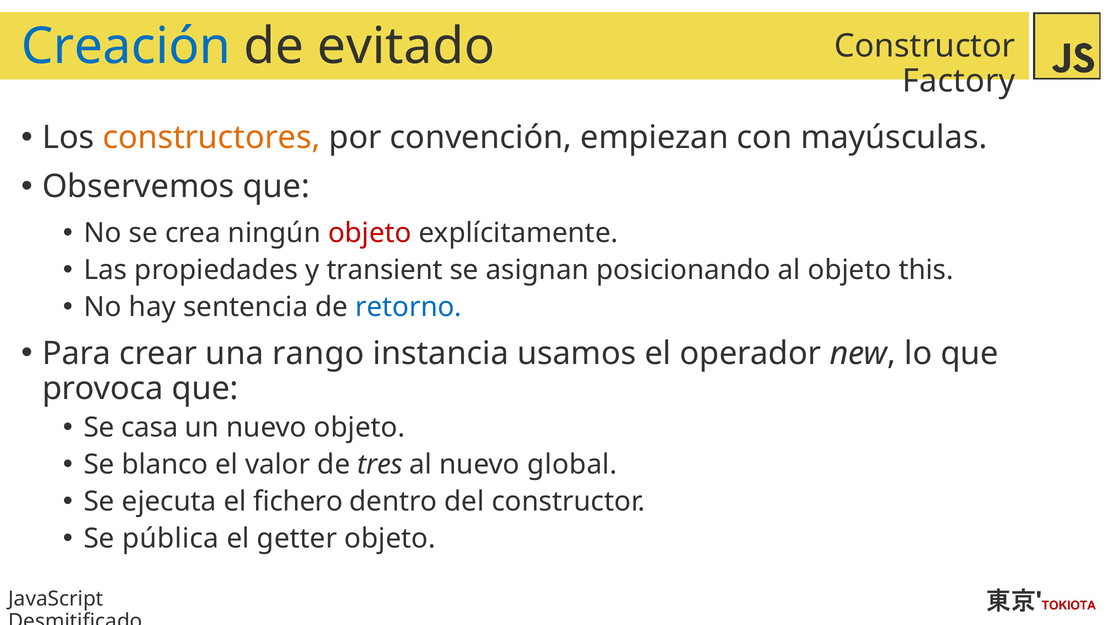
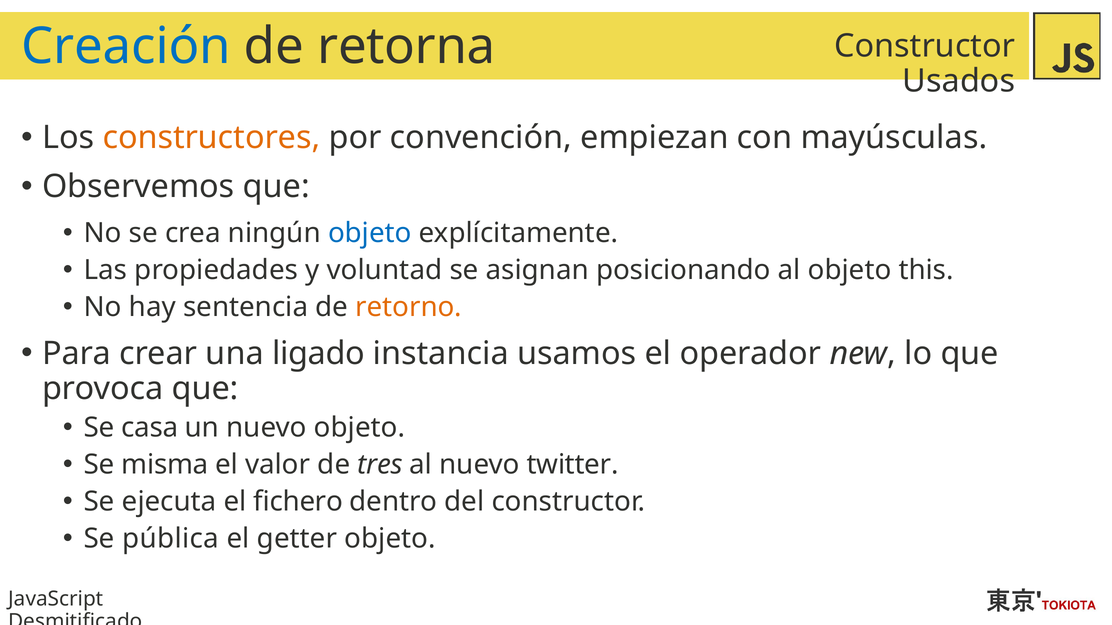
evitado: evitado -> retorna
Factory: Factory -> Usados
objeto at (370, 233) colour: red -> blue
transient: transient -> voluntad
retorno colour: blue -> orange
rango: rango -> ligado
blanco: blanco -> misma
global: global -> twitter
